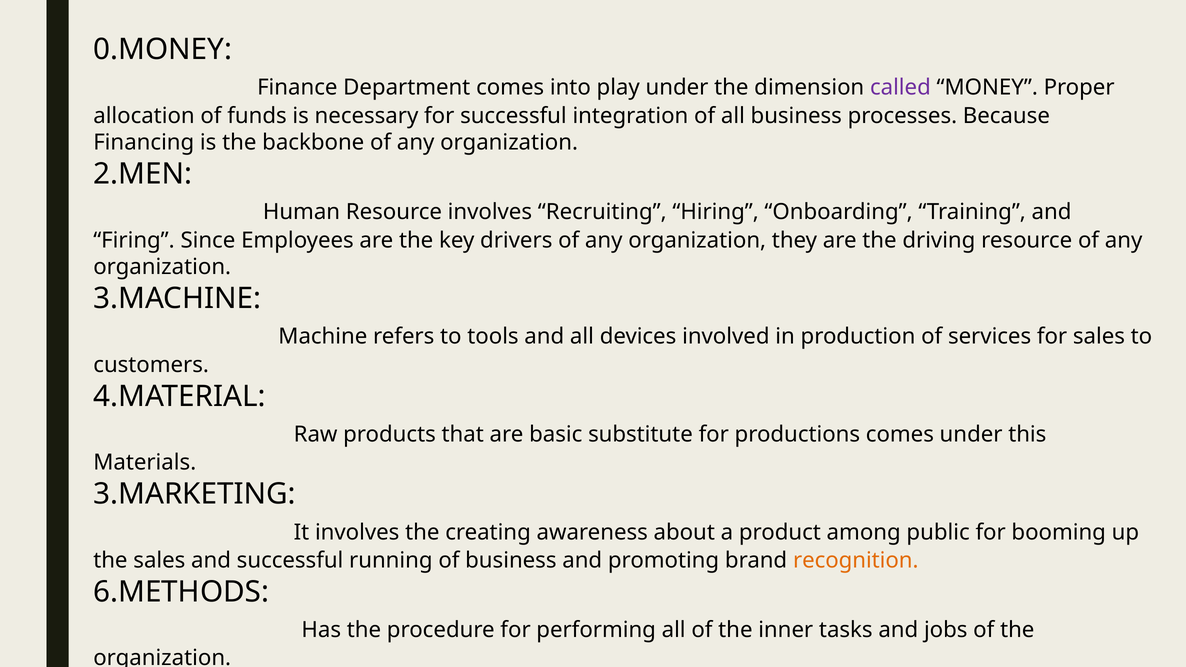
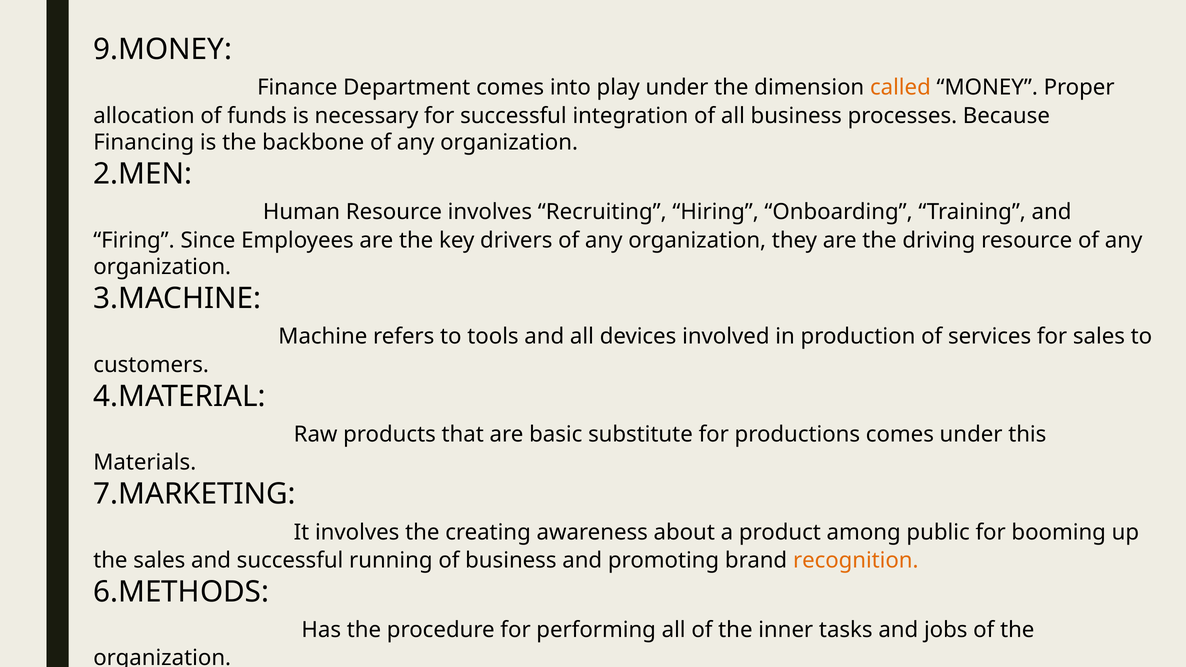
0.MONEY: 0.MONEY -> 9.MONEY
called colour: purple -> orange
3.MARKETING: 3.MARKETING -> 7.MARKETING
